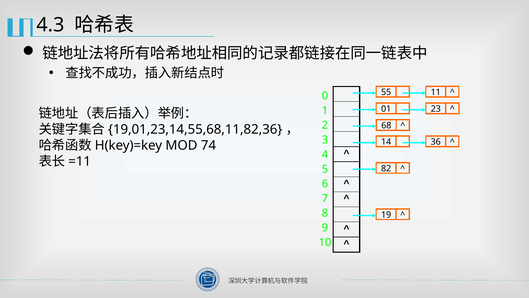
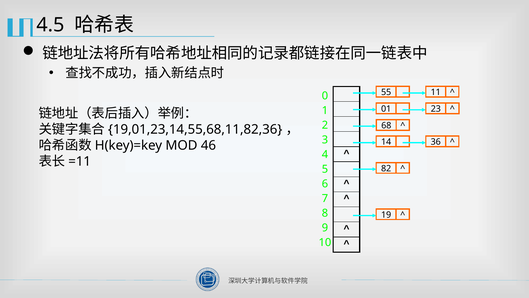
4.3: 4.3 -> 4.5
74: 74 -> 46
